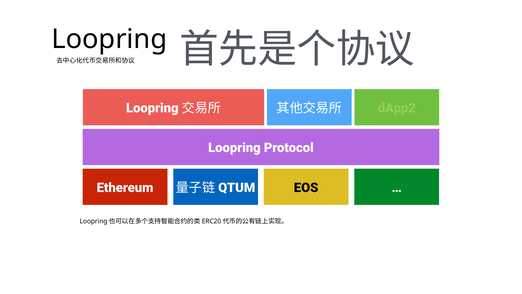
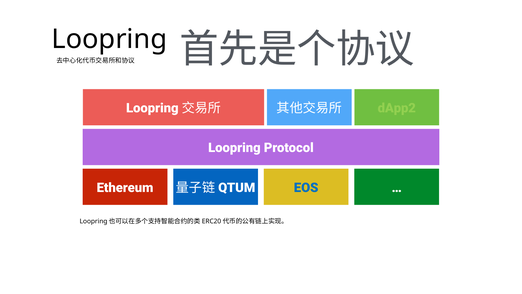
EOS colour: black -> blue
